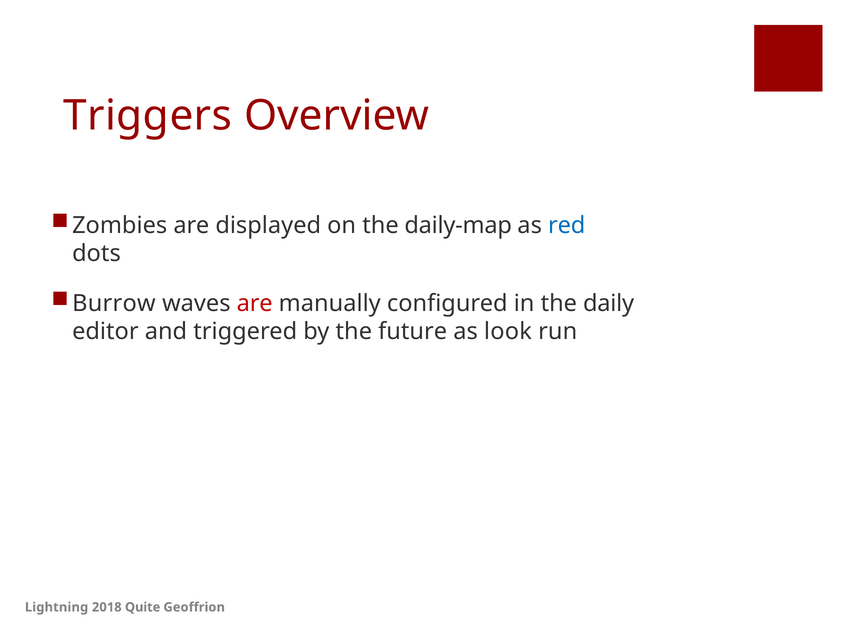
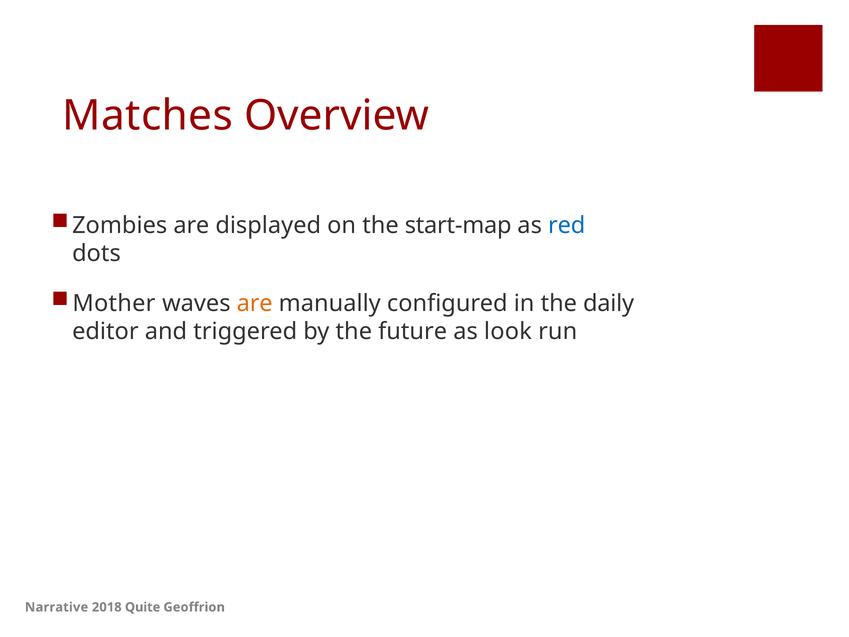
Triggers: Triggers -> Matches
daily-map: daily-map -> start-map
Burrow: Burrow -> Mother
are at (255, 303) colour: red -> orange
Lightning: Lightning -> Narrative
